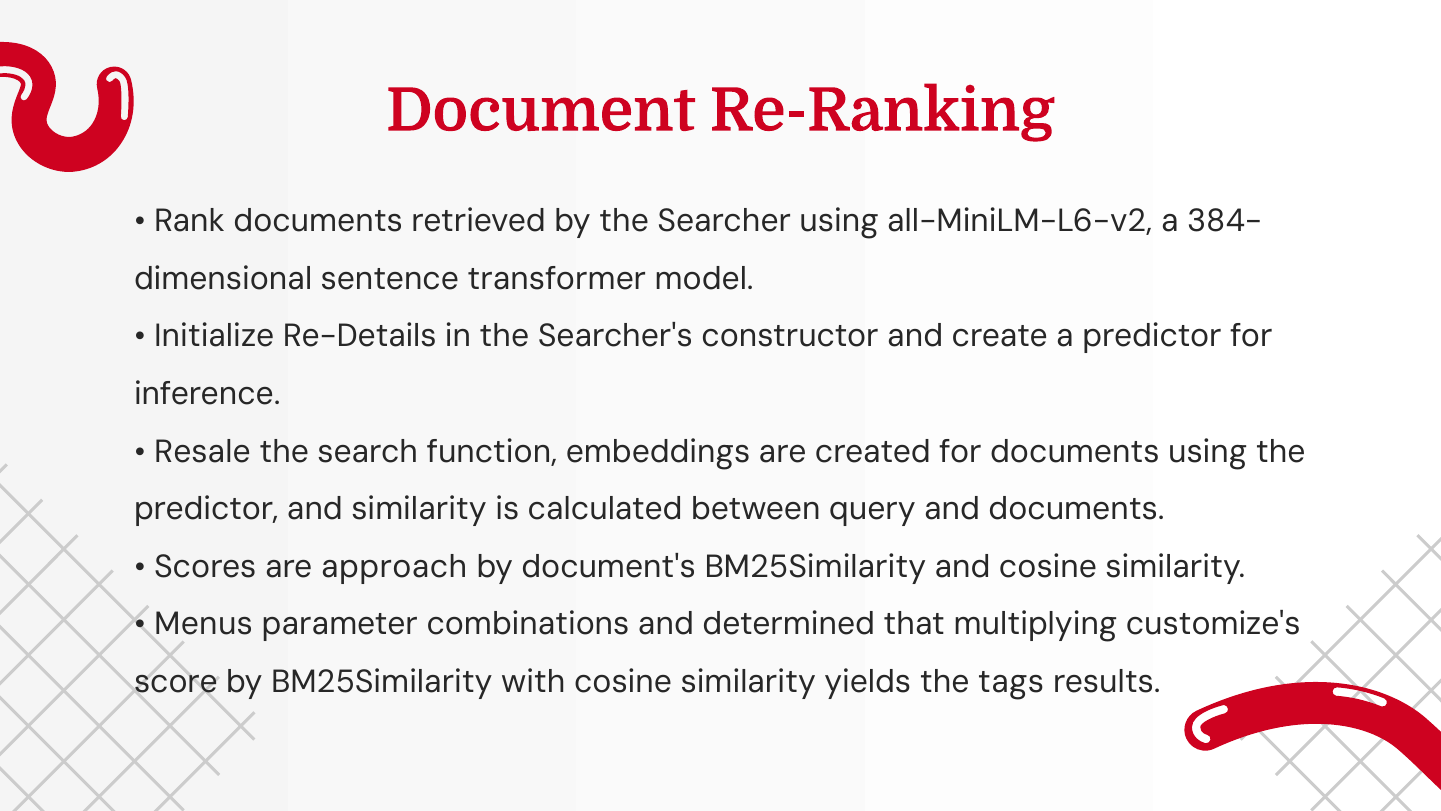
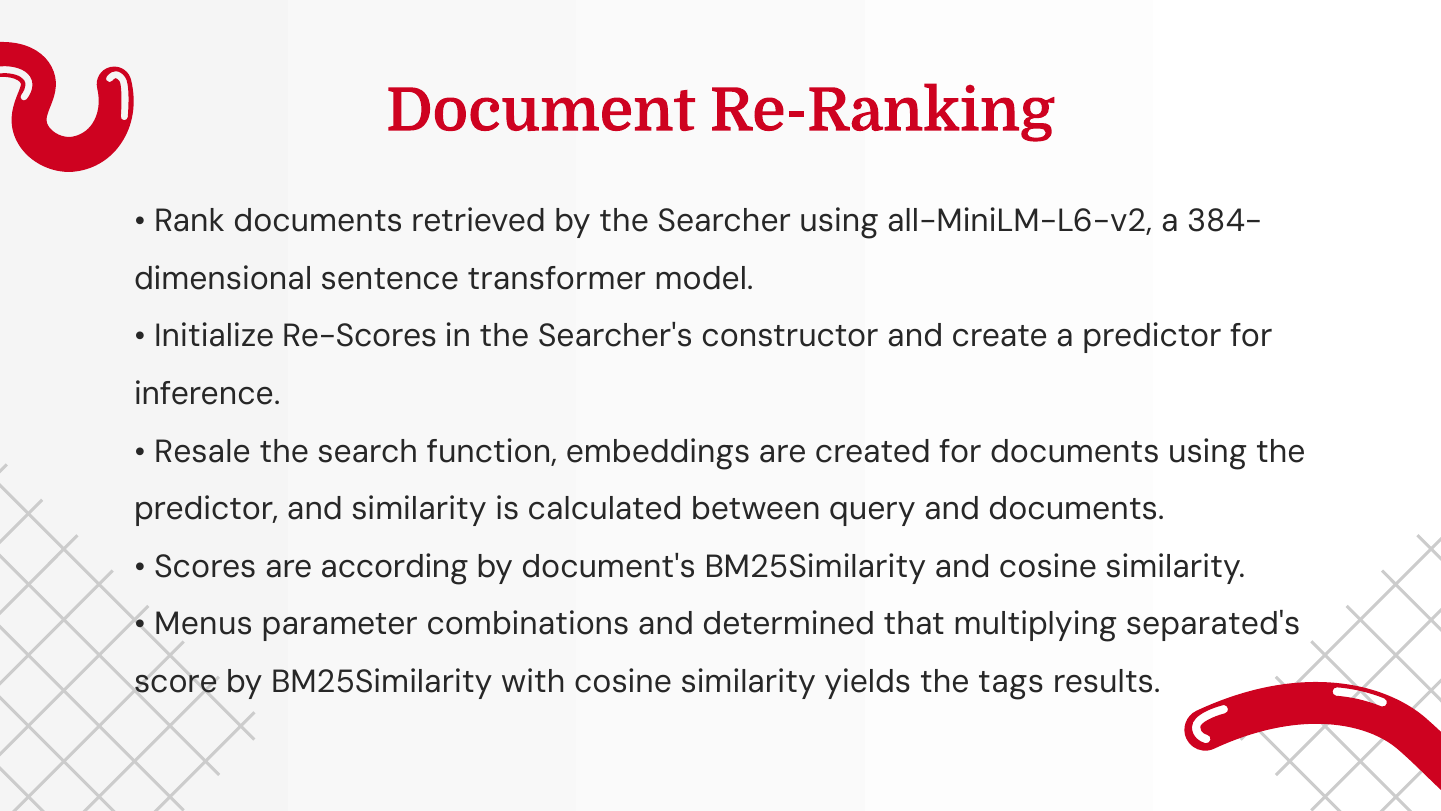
Re-Details: Re-Details -> Re-Scores
approach: approach -> according
customize's: customize's -> separated's
